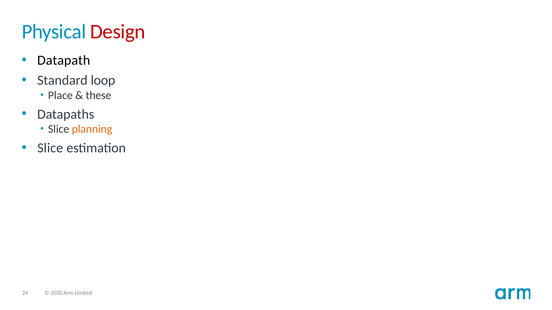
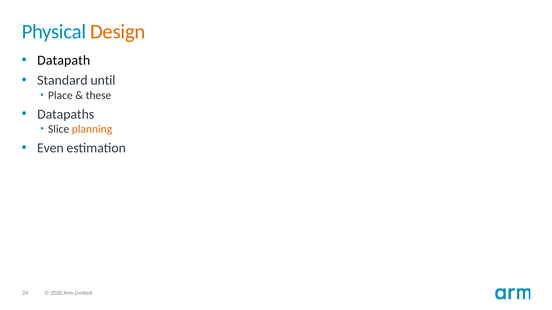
Design colour: red -> orange
loop: loop -> until
Slice at (50, 148): Slice -> Even
